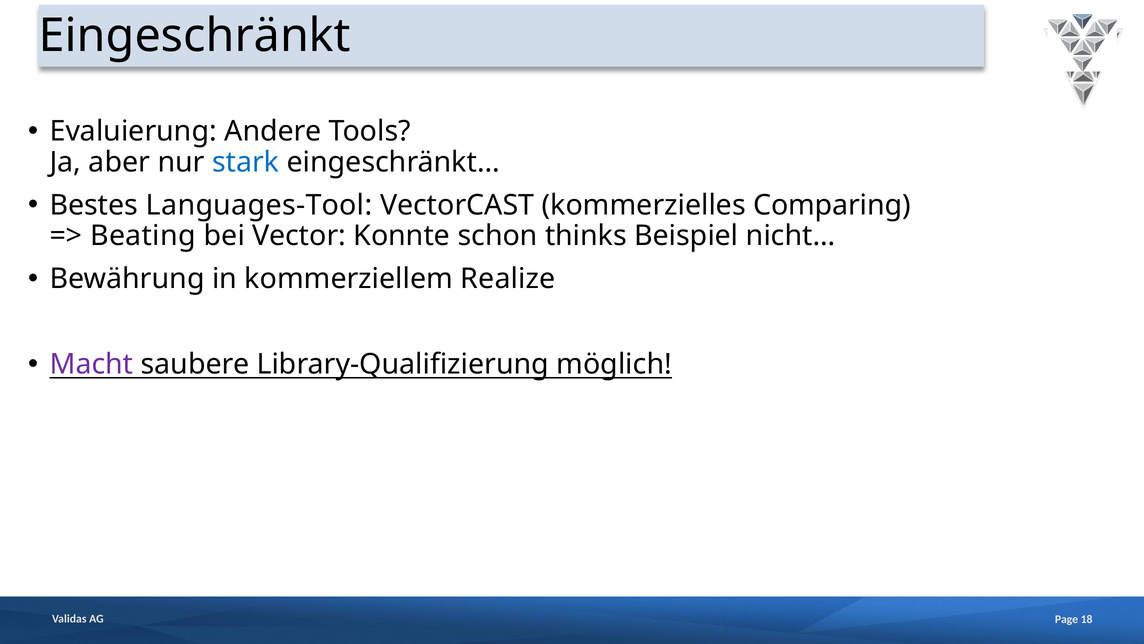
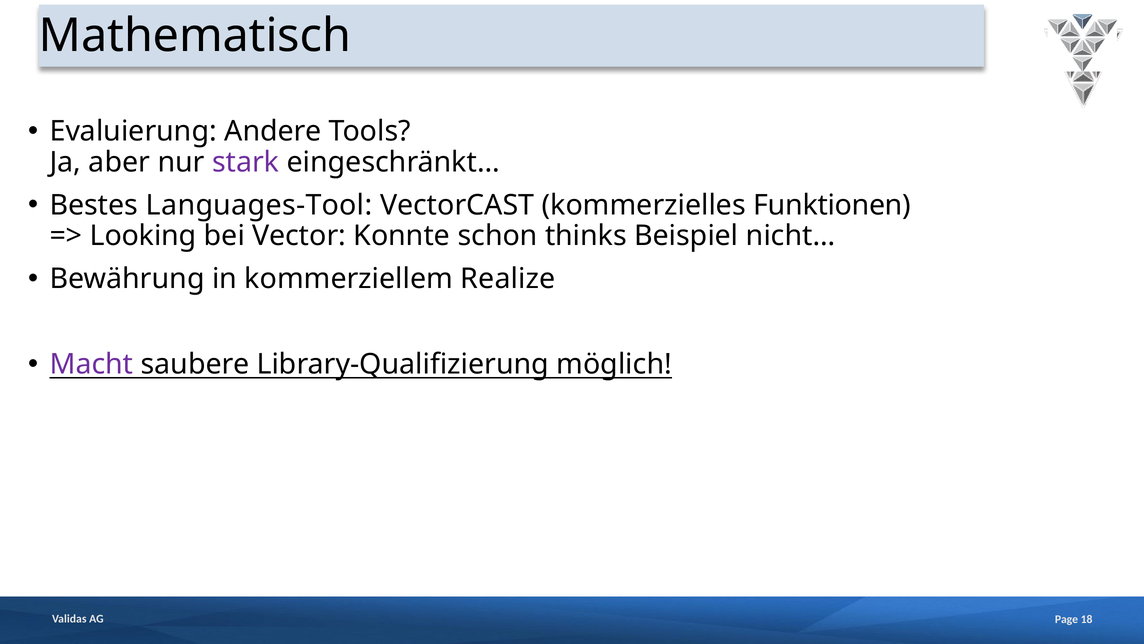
Eingeschränkt at (195, 36): Eingeschränkt -> Mathematisch
stark colour: blue -> purple
Comparing: Comparing -> Funktionen
Beating: Beating -> Looking
